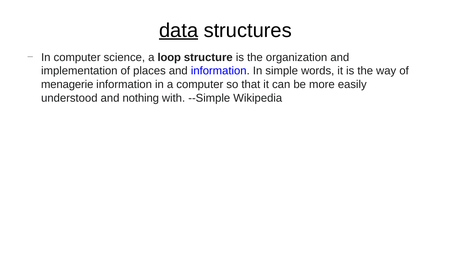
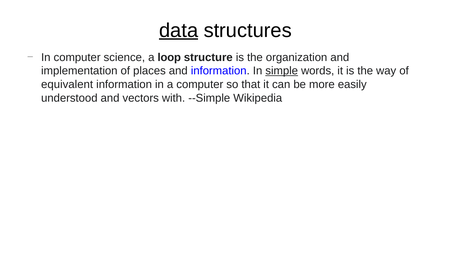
simple underline: none -> present
menagerie: menagerie -> equivalent
nothing: nothing -> vectors
